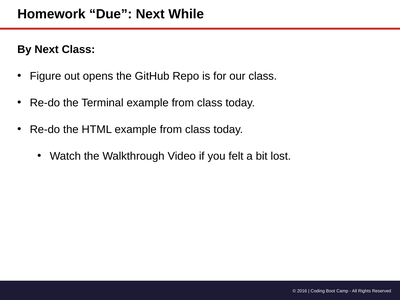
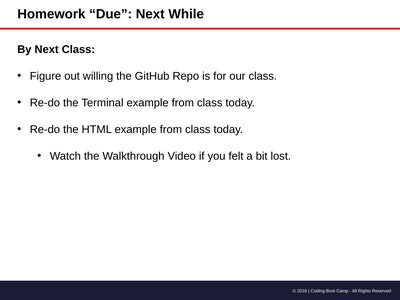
opens: opens -> willing
